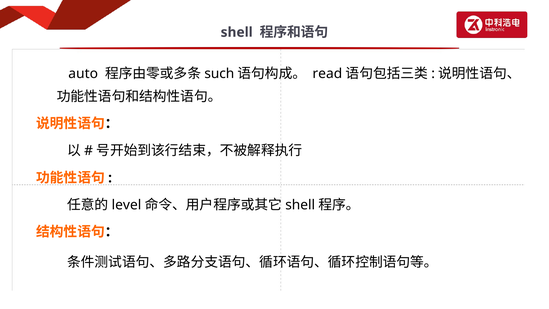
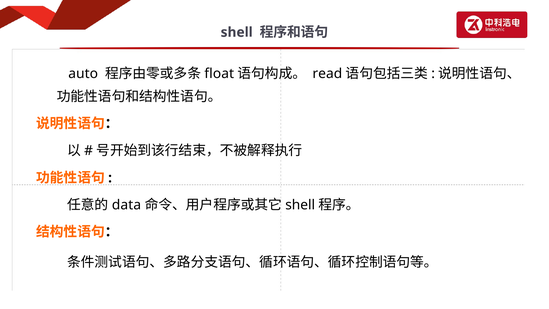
such: such -> float
level: level -> data
